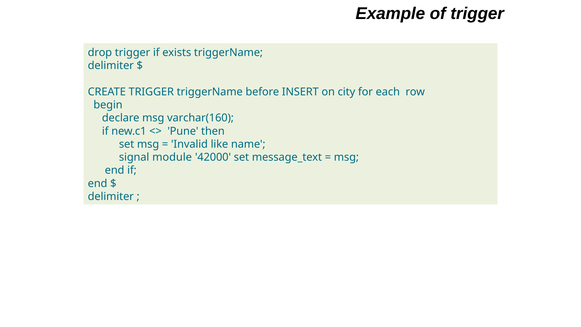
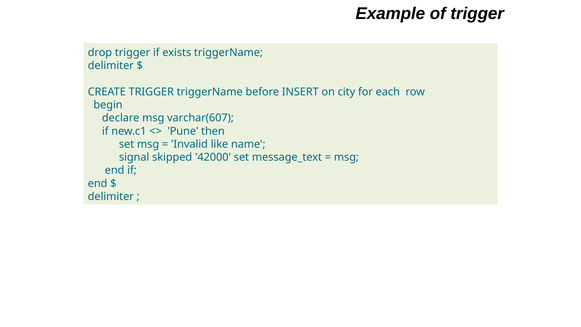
varchar(160: varchar(160 -> varchar(607
module: module -> skipped
